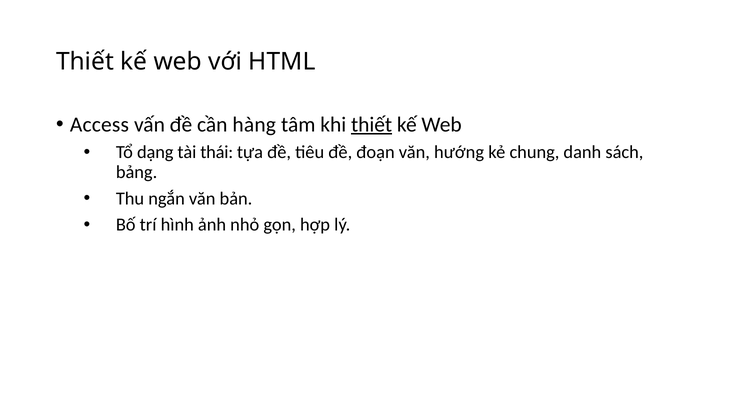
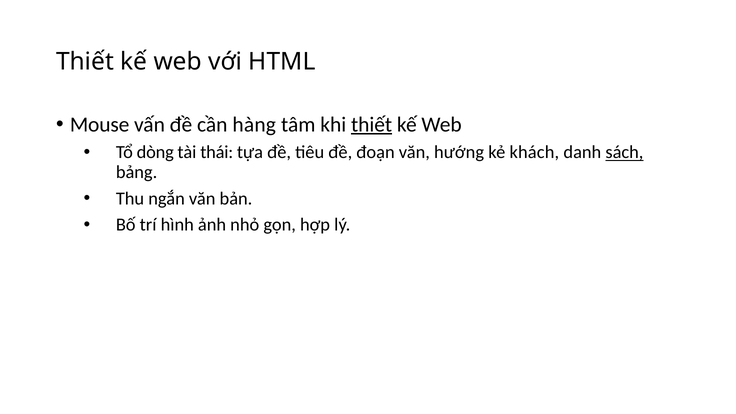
Access: Access -> Mouse
dạng: dạng -> dòng
chung: chung -> khách
sách underline: none -> present
